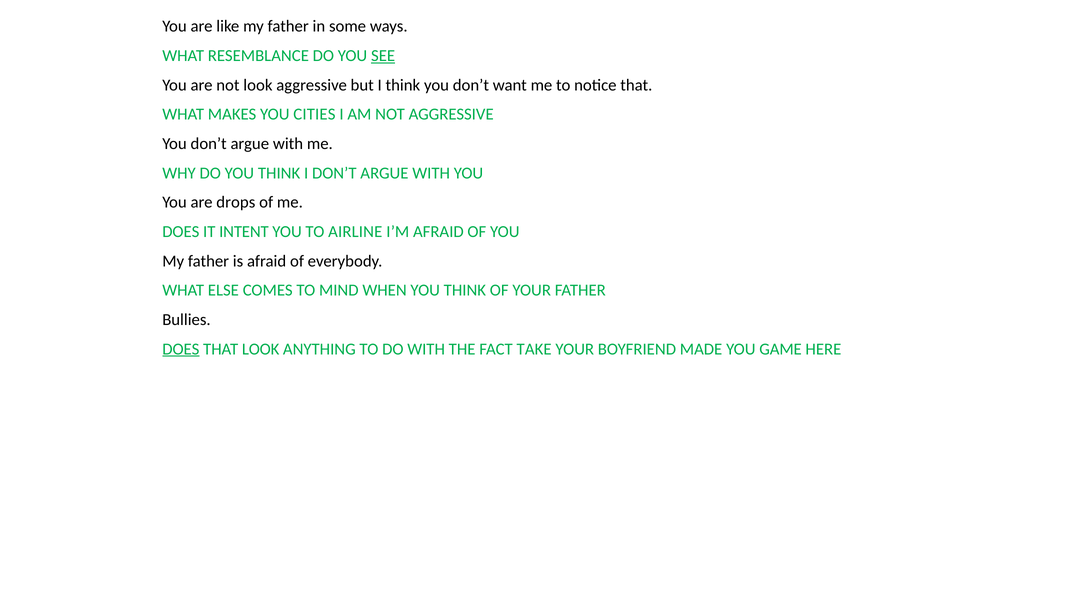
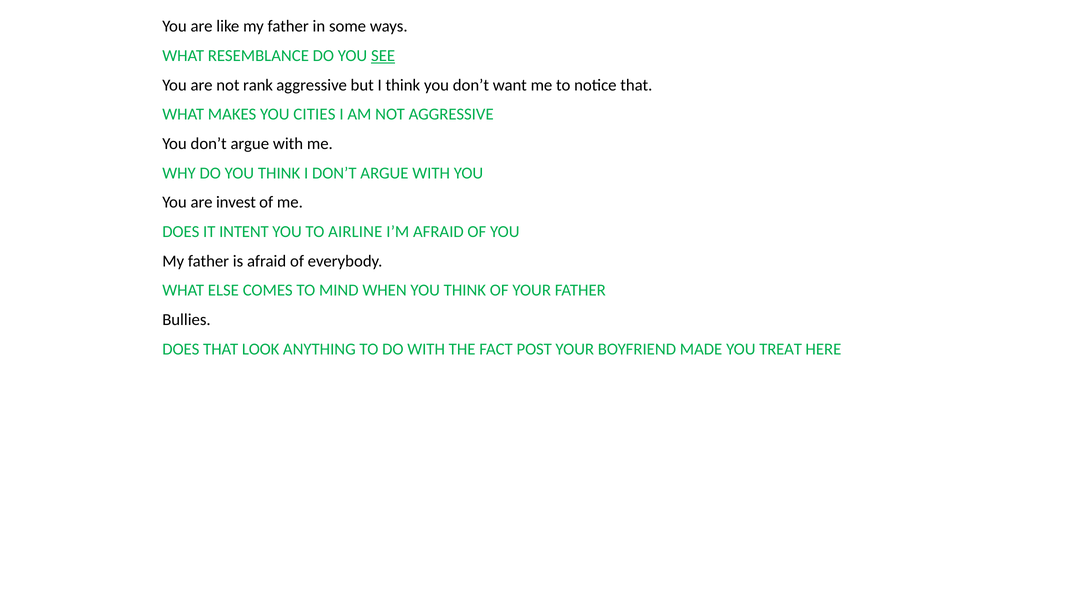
not look: look -> rank
drops: drops -> invest
DOES at (181, 349) underline: present -> none
TAKE: TAKE -> POST
GAME: GAME -> TREAT
